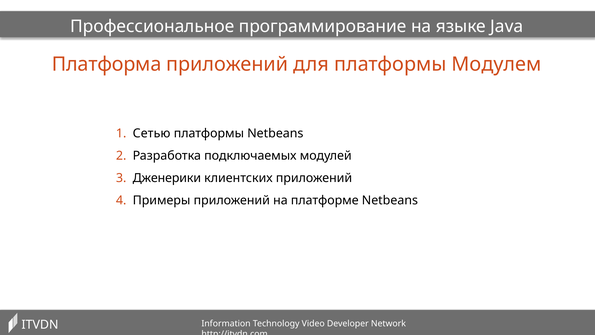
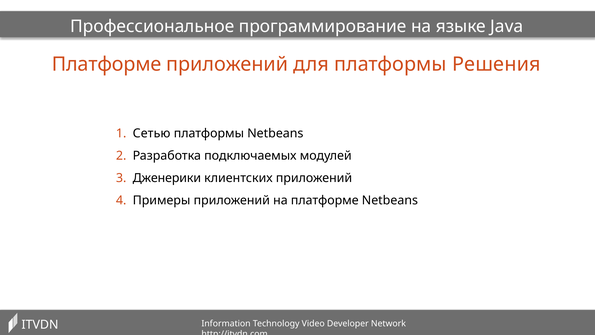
Платформа at (107, 64): Платформа -> Платформе
Модулем: Модулем -> Решения
